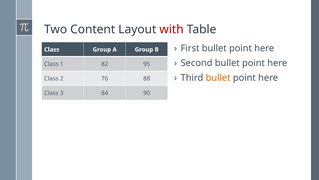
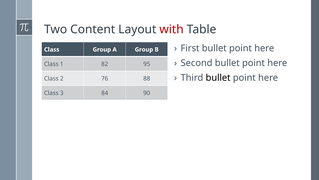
bullet at (218, 77) colour: orange -> black
